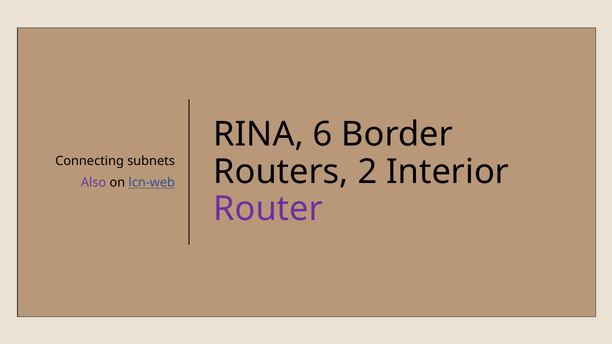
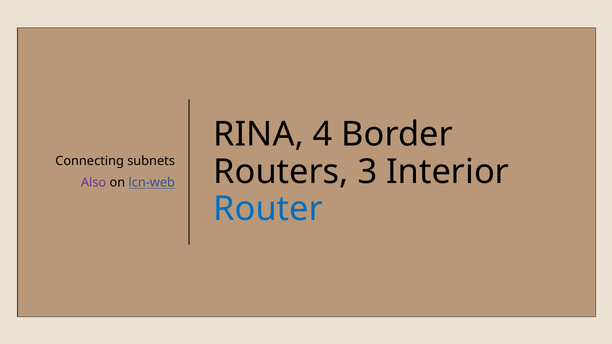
6: 6 -> 4
2: 2 -> 3
Router colour: purple -> blue
